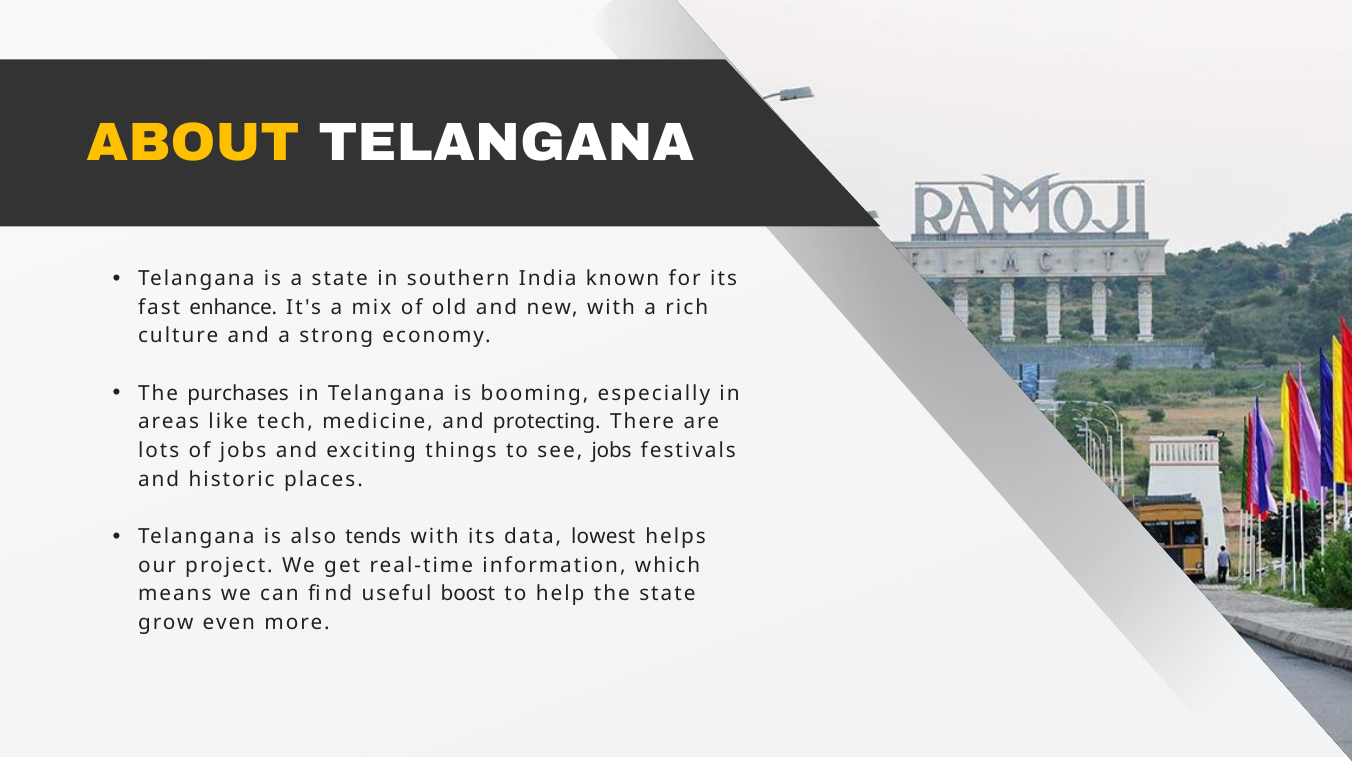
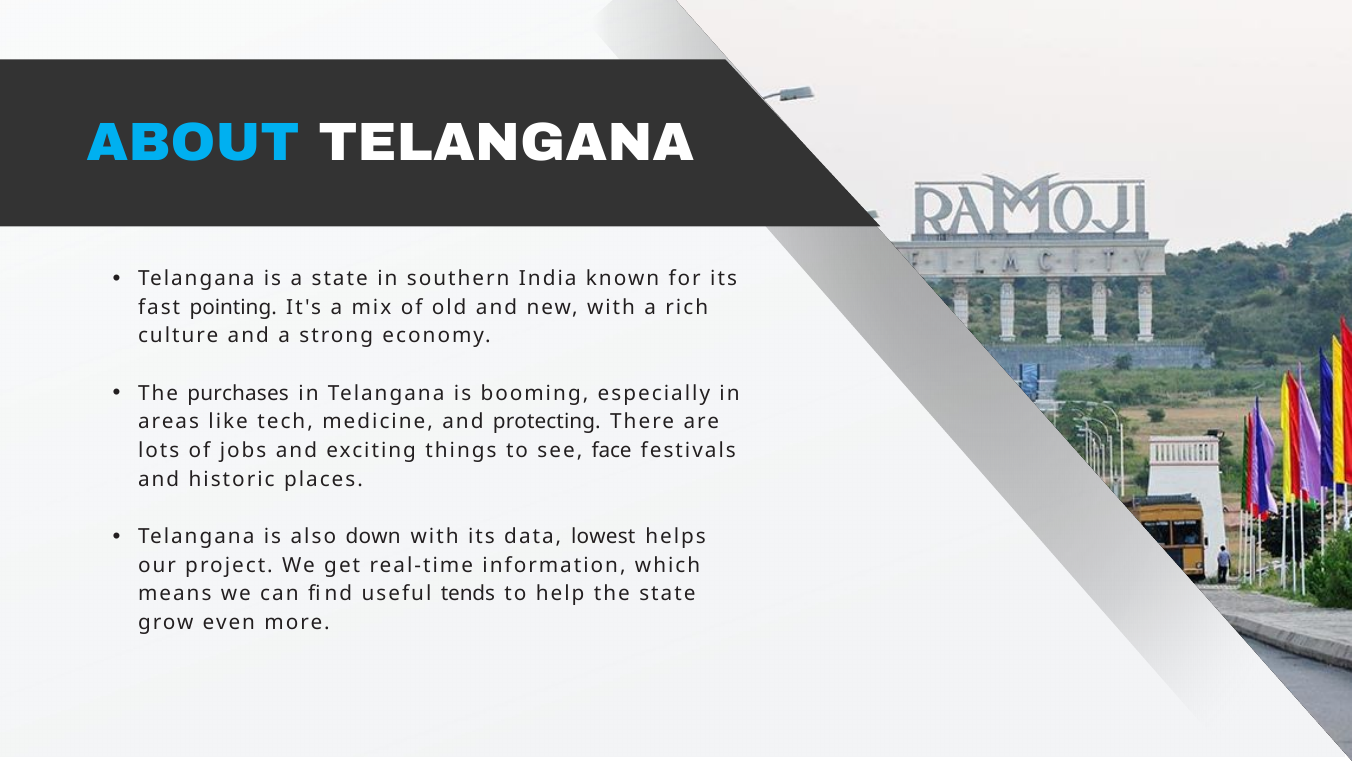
ABOUT colour: yellow -> light blue
enhance: enhance -> pointing
see jobs: jobs -> face
tends: tends -> down
boost: boost -> tends
